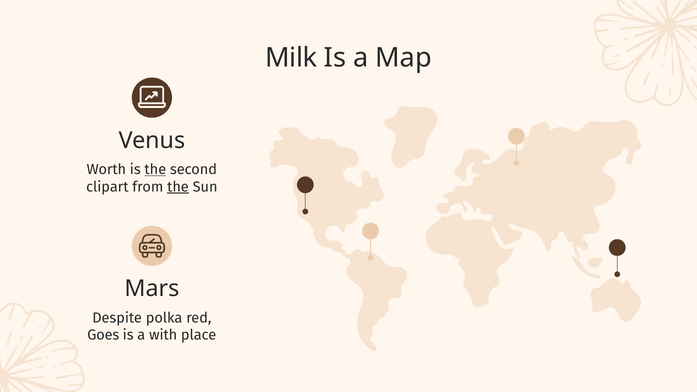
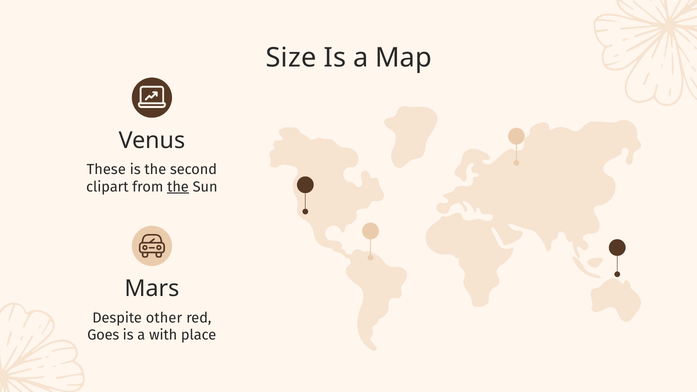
Milk: Milk -> Size
Worth: Worth -> These
the at (155, 170) underline: present -> none
polka: polka -> other
